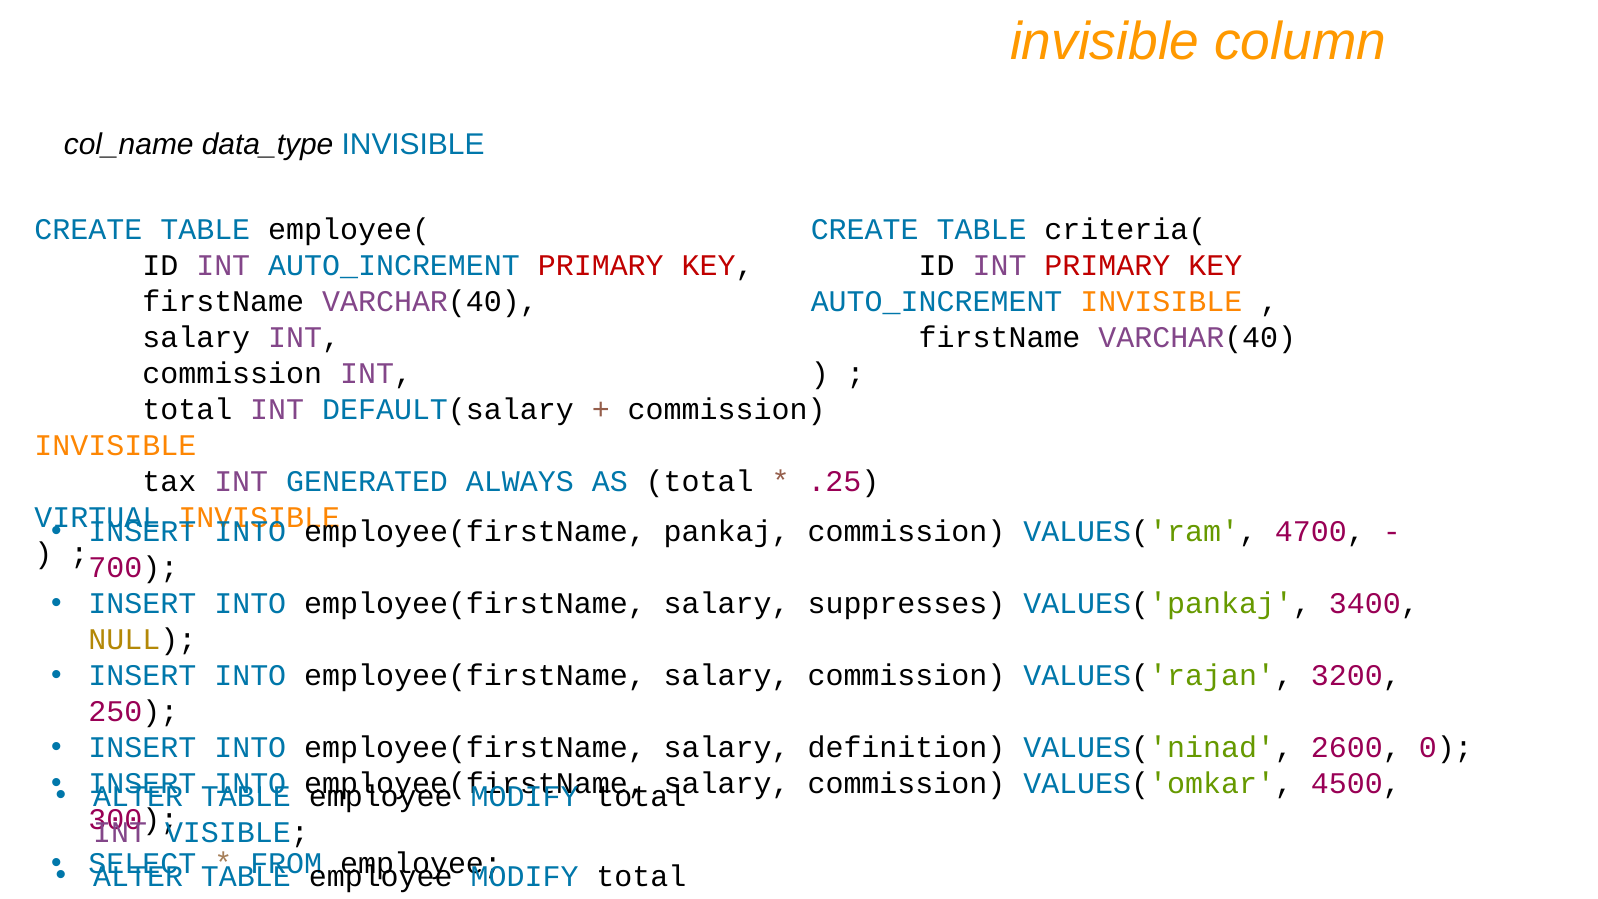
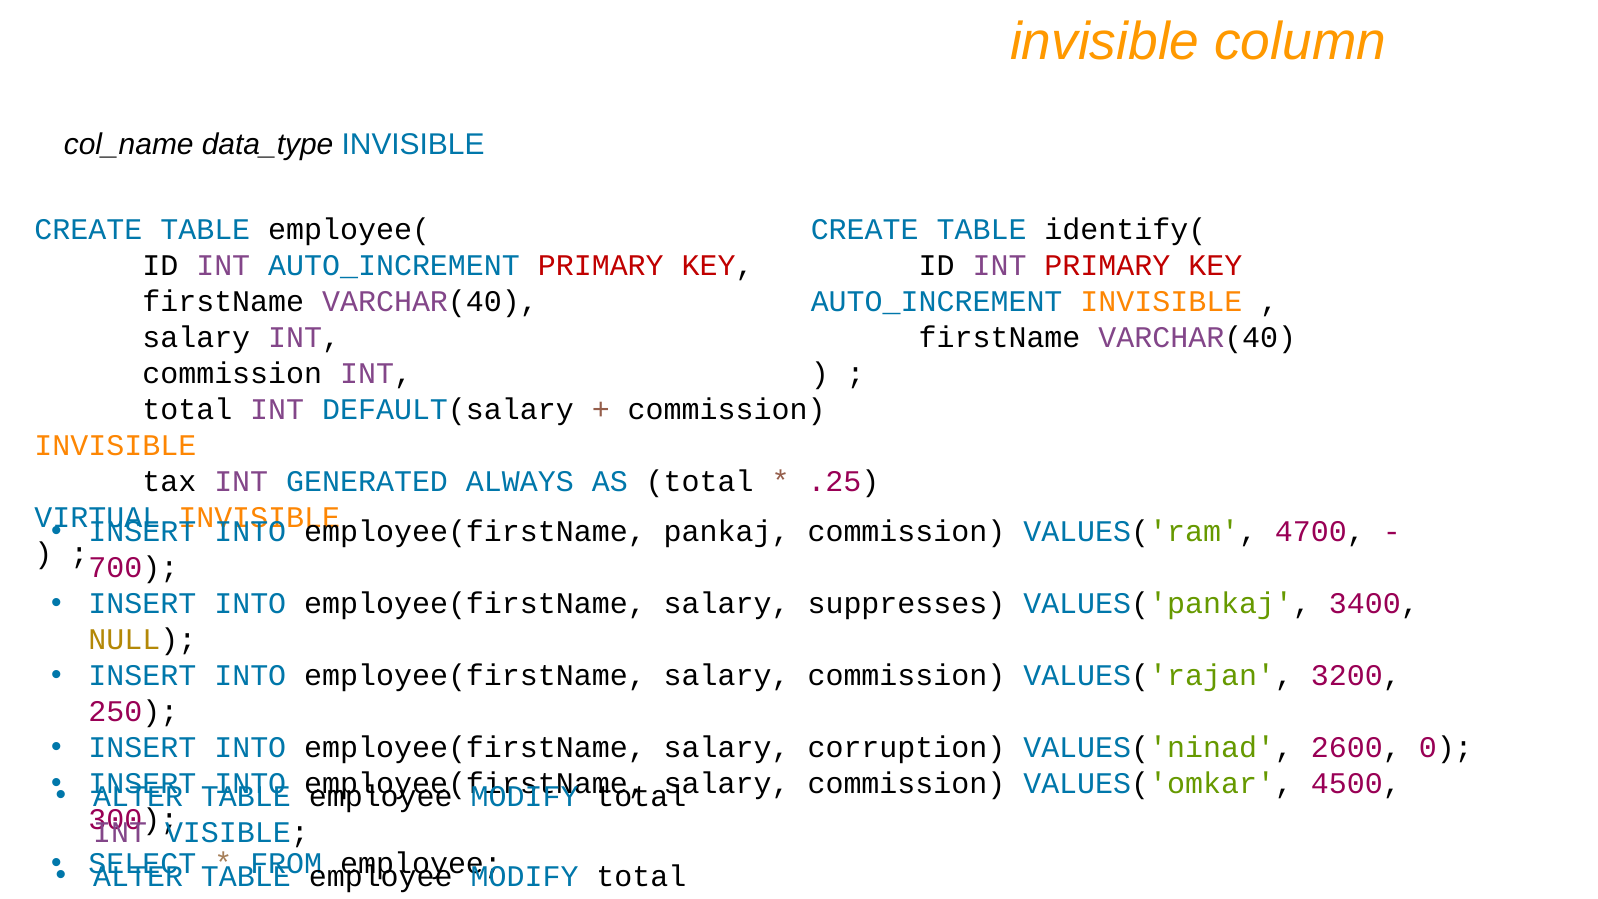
criteria(: criteria( -> identify(
definition: definition -> corruption
